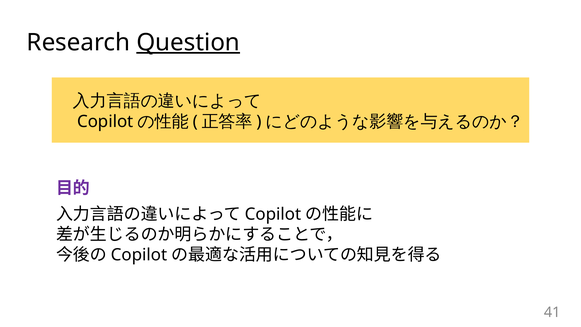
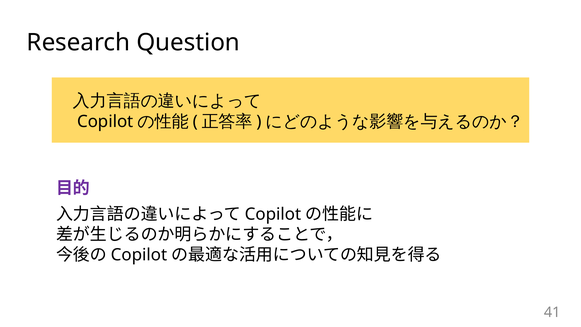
Question underline: present -> none
